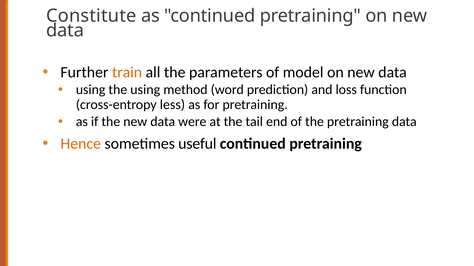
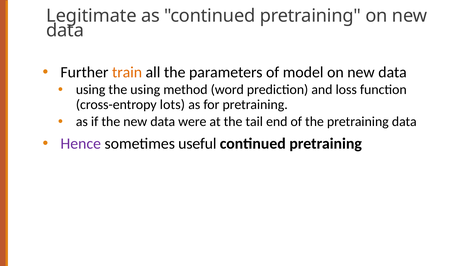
Constitute: Constitute -> Legitimate
less: less -> lots
Hence colour: orange -> purple
